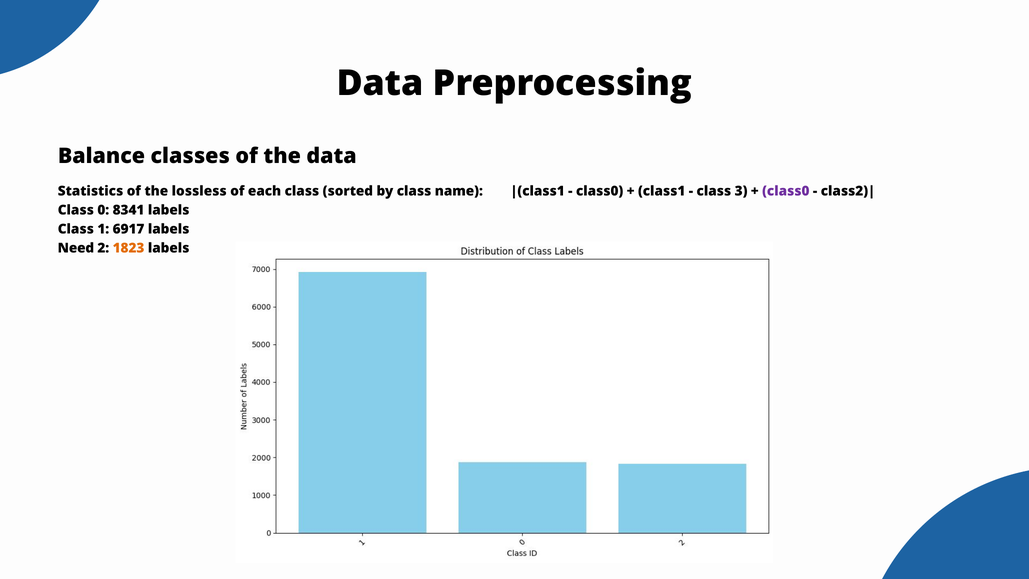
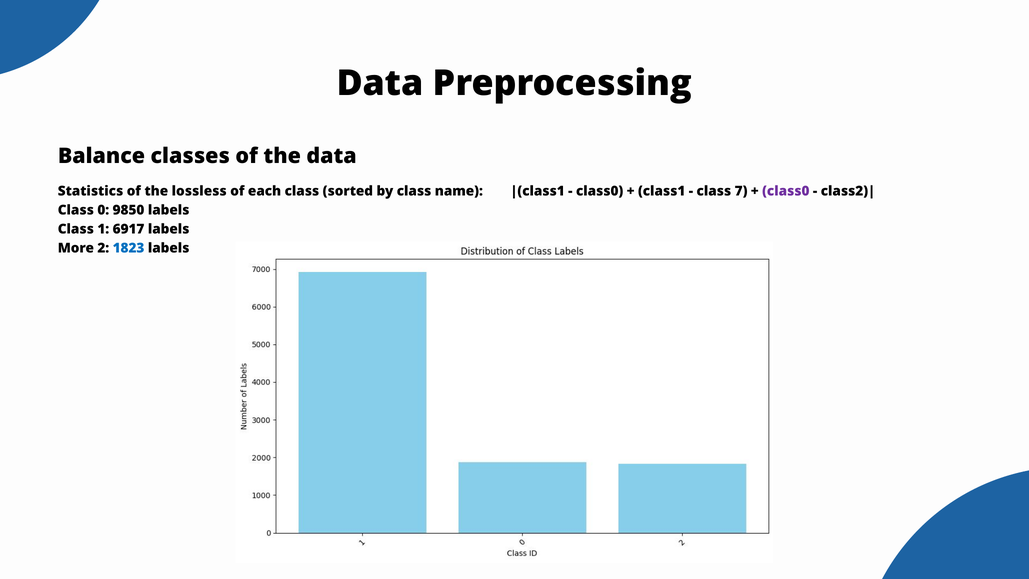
3: 3 -> 7
8341: 8341 -> 9850
Need: Need -> More
1823 colour: orange -> blue
